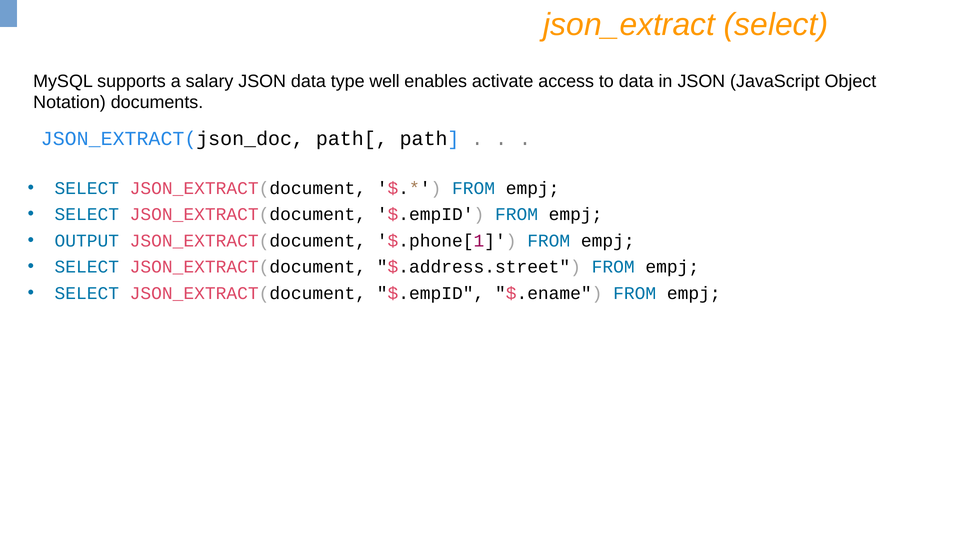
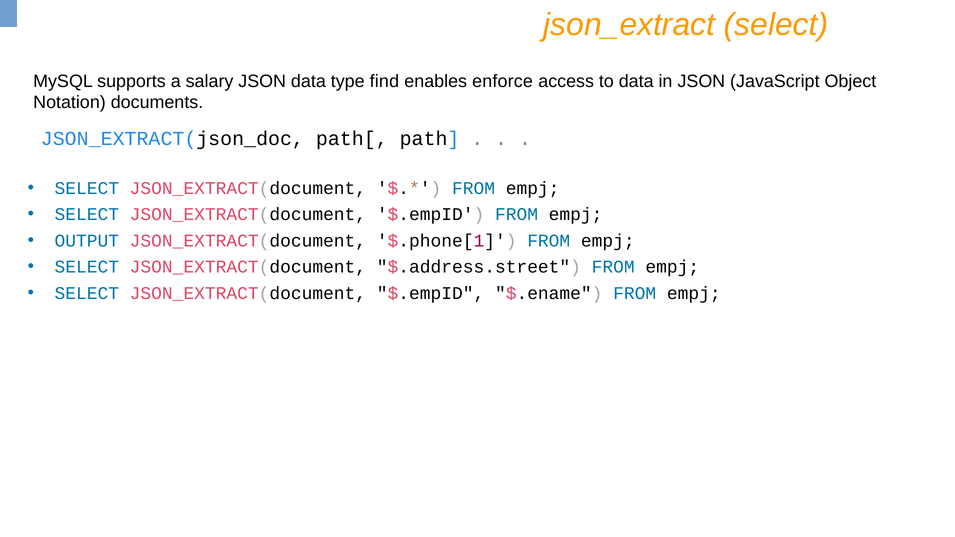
well: well -> find
activate: activate -> enforce
